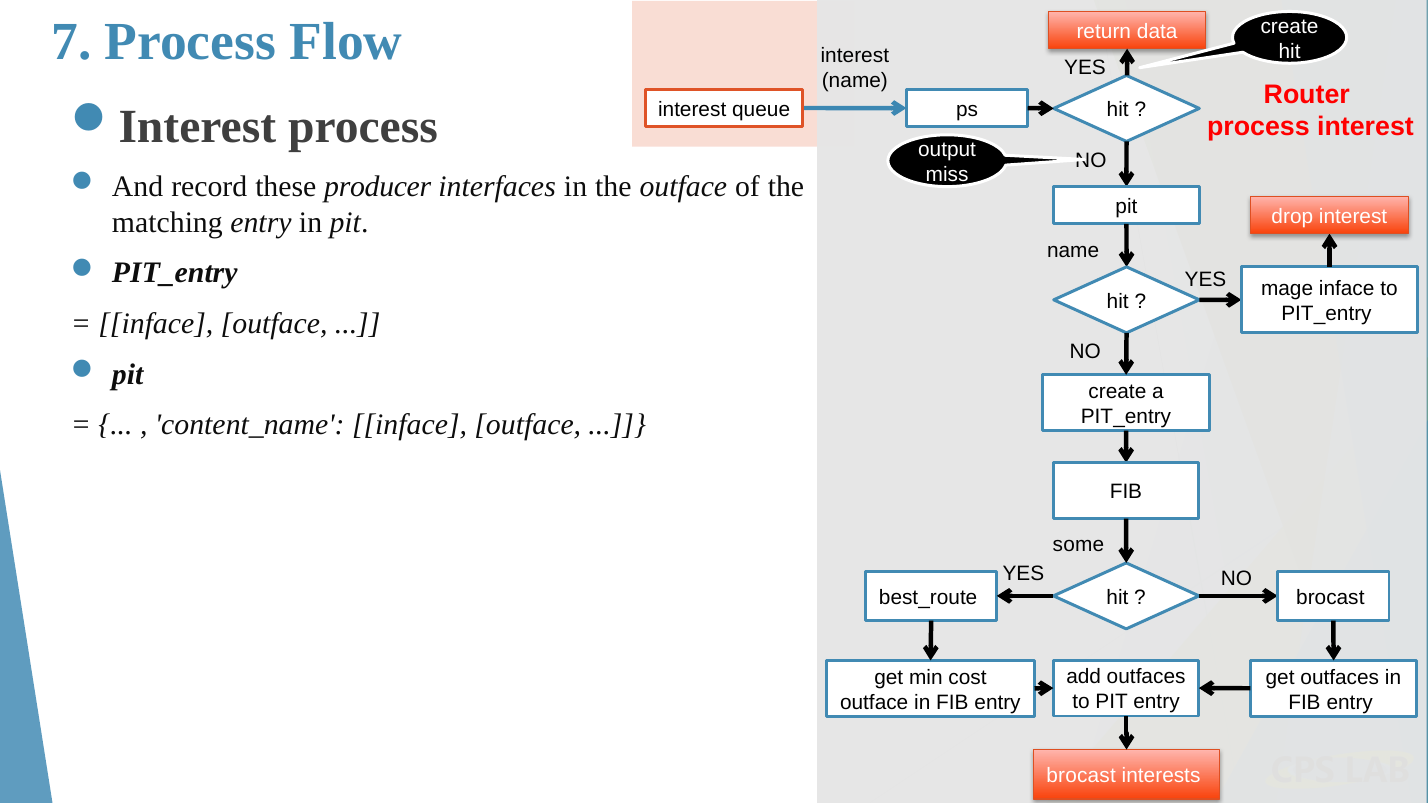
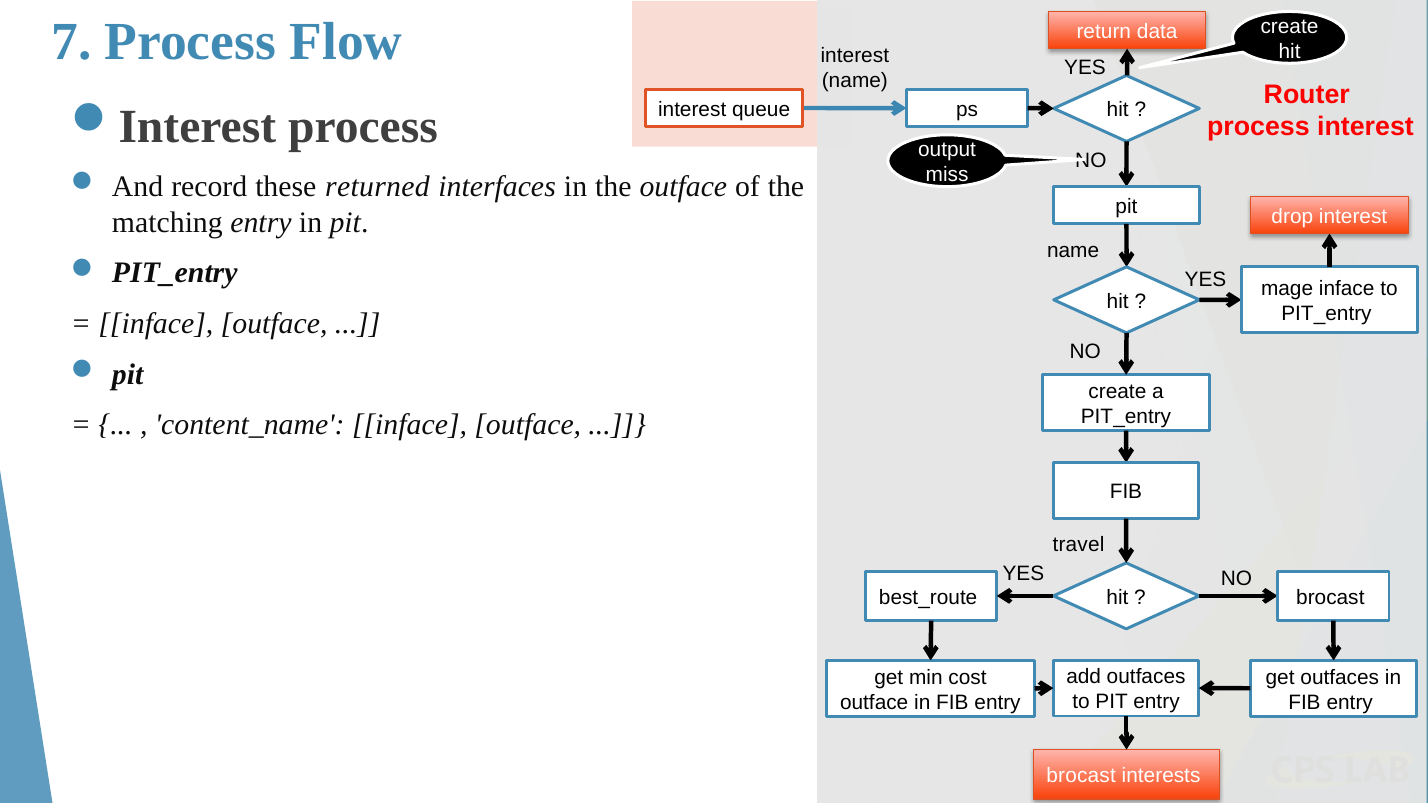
producer: producer -> returned
some: some -> travel
